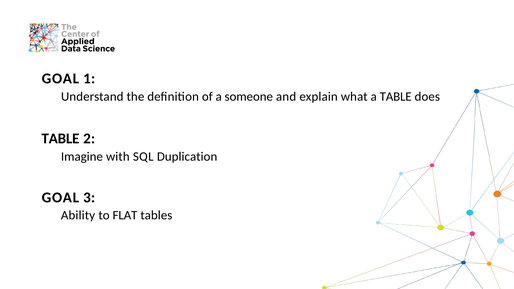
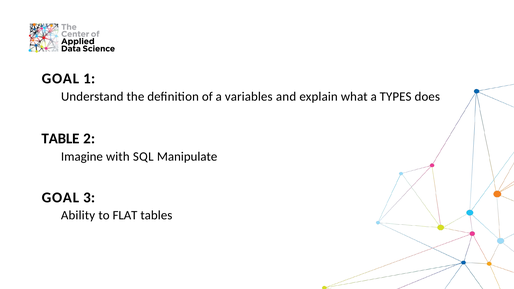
someone: someone -> variables
a TABLE: TABLE -> TYPES
Duplication: Duplication -> Manipulate
